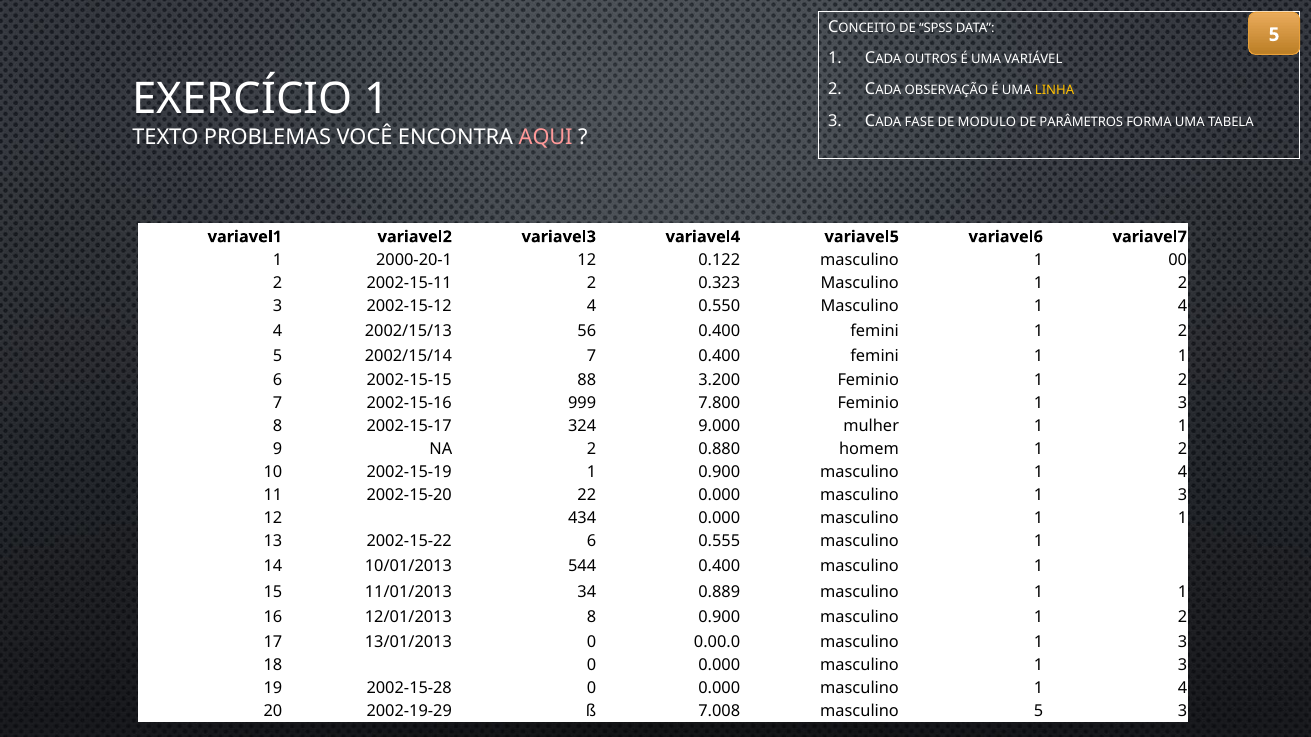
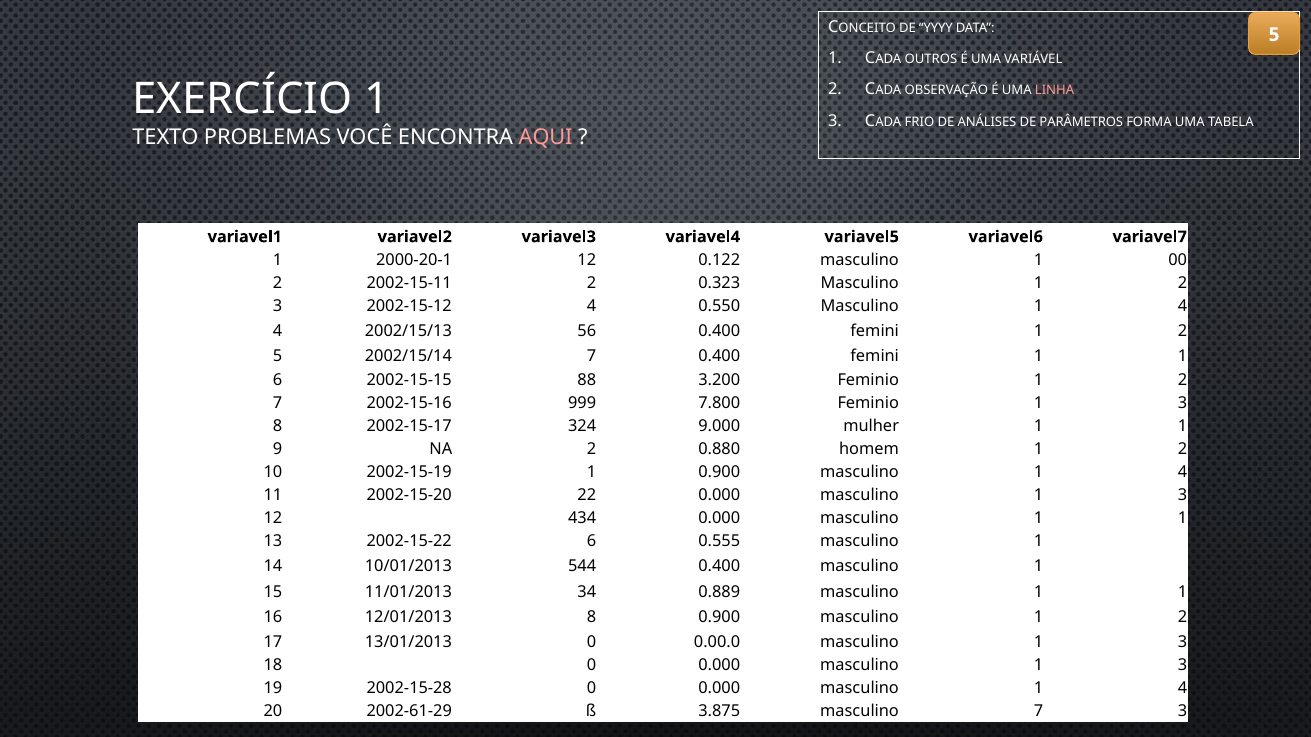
SPSS: SPSS -> YYYY
LINHA colour: yellow -> pink
FASE: FASE -> FRIO
MODULO: MODULO -> ANÁLISES
2002-19-29: 2002-19-29 -> 2002-61-29
7.008: 7.008 -> 3.875
masculino 5: 5 -> 7
